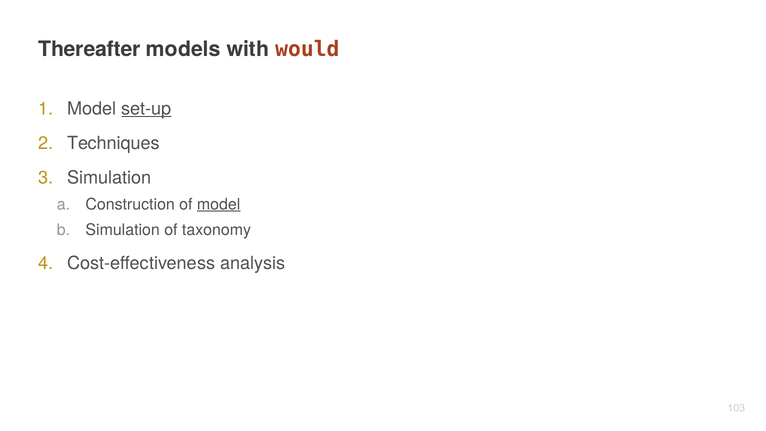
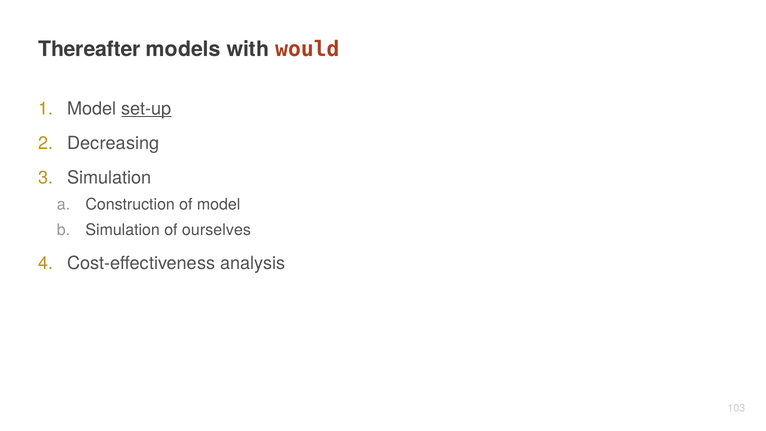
Techniques: Techniques -> Decreasing
model at (219, 204) underline: present -> none
taxonomy: taxonomy -> ourselves
